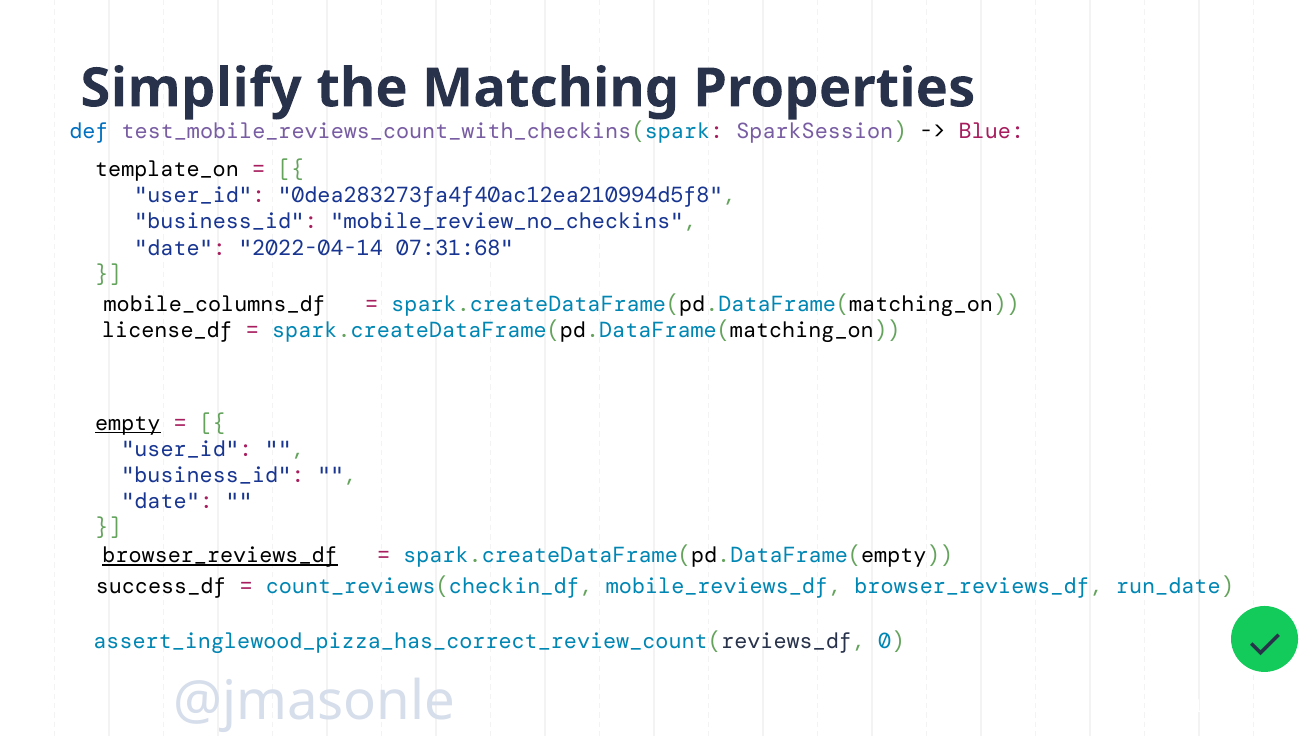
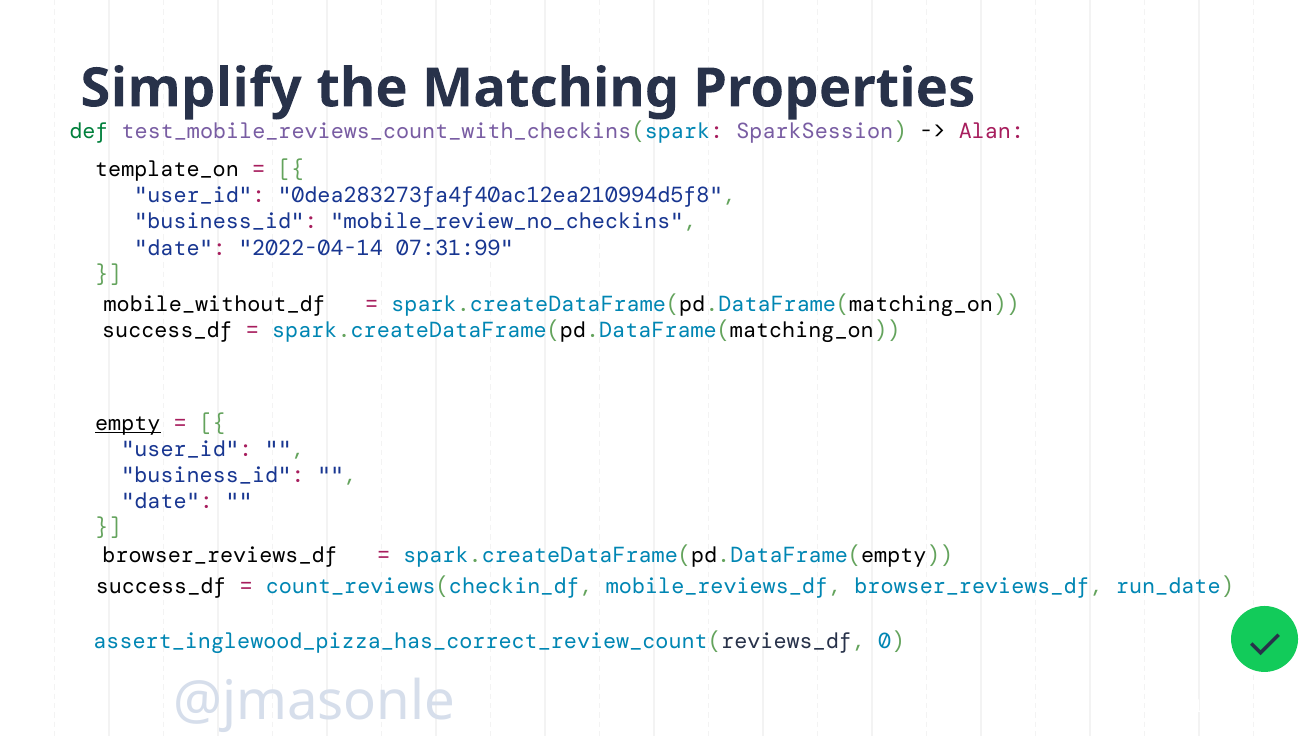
def colour: blue -> green
Blue: Blue -> Alan
07:31:68: 07:31:68 -> 07:31:99
mobile_columns_df: mobile_columns_df -> mobile_without_df
license_df at (167, 330): license_df -> success_df
browser_reviews_df at (220, 556) underline: present -> none
